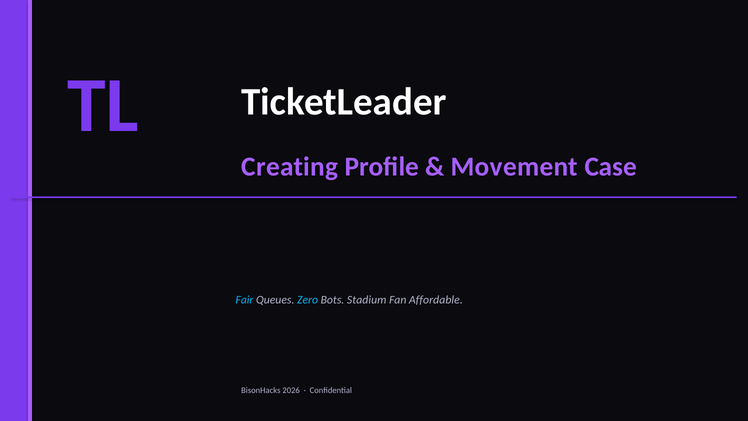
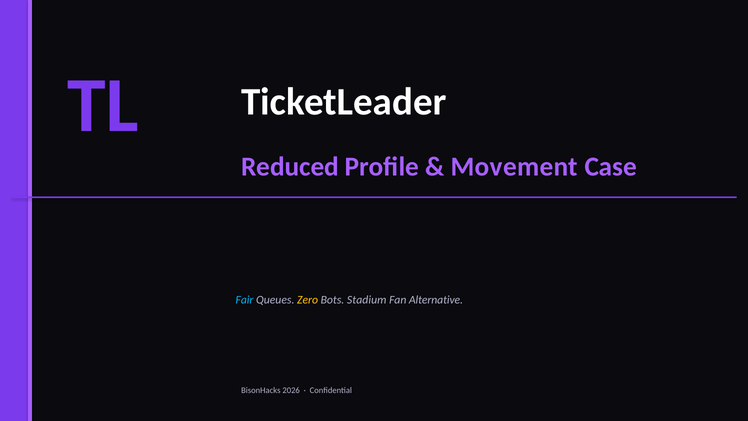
Creating: Creating -> Reduced
Zero colour: light blue -> yellow
Affordable: Affordable -> Alternative
